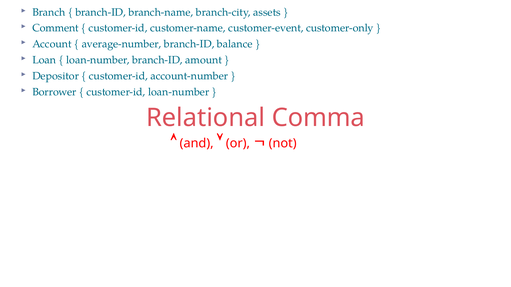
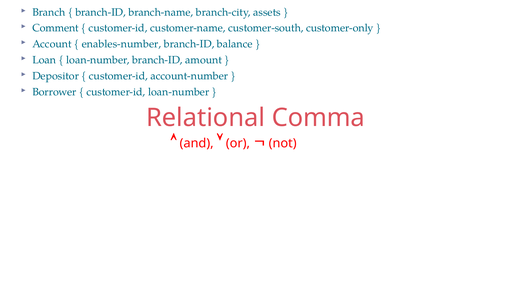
customer-event: customer-event -> customer-south
average-number: average-number -> enables-number
